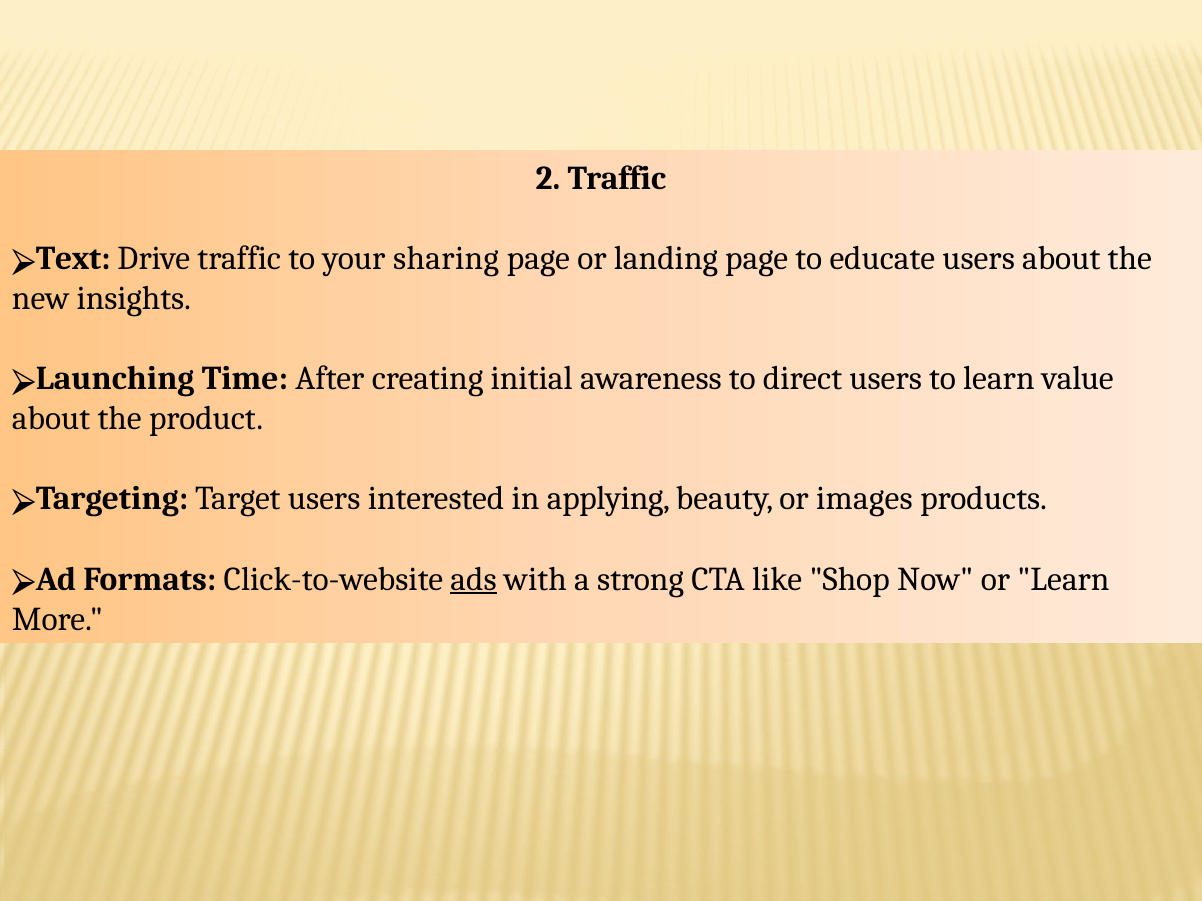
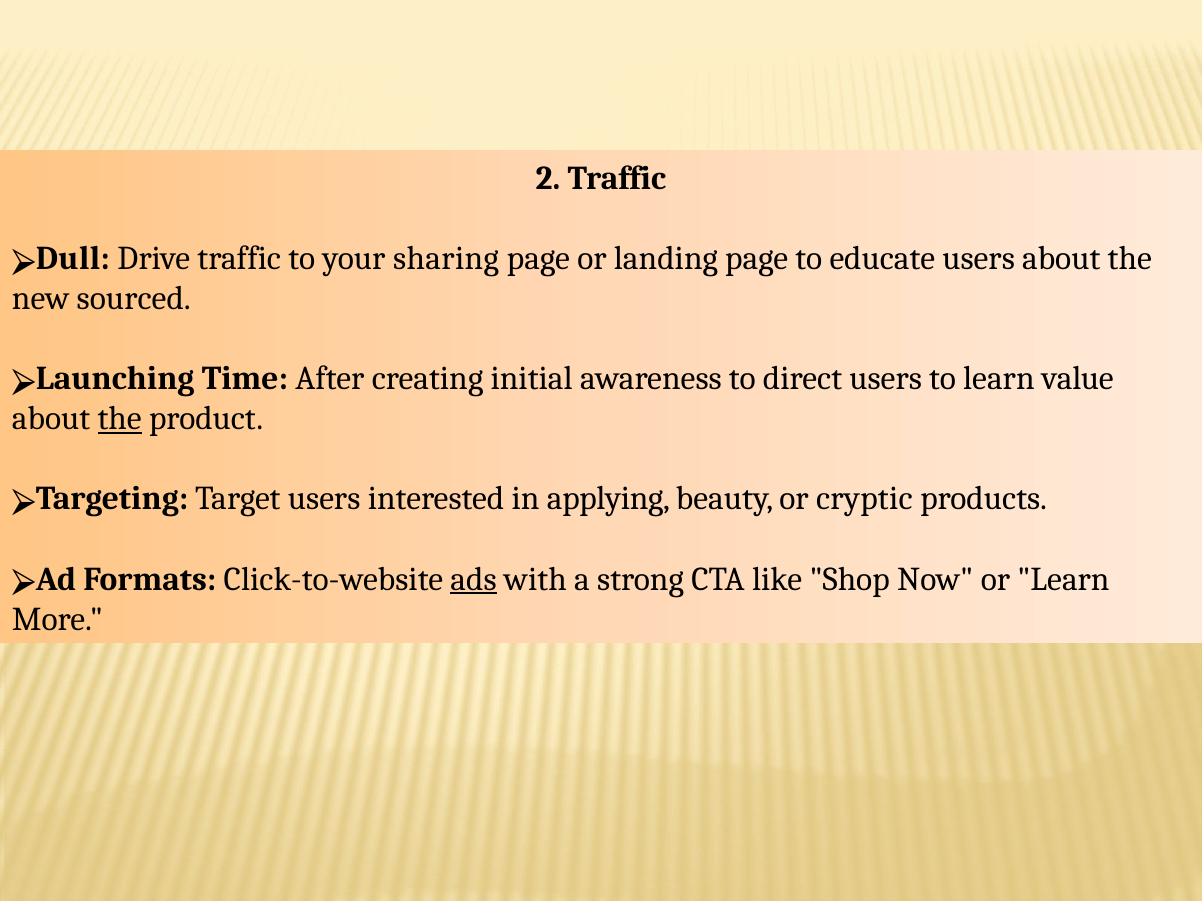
Text: Text -> Dull
insights: insights -> sourced
the at (120, 419) underline: none -> present
images: images -> cryptic
